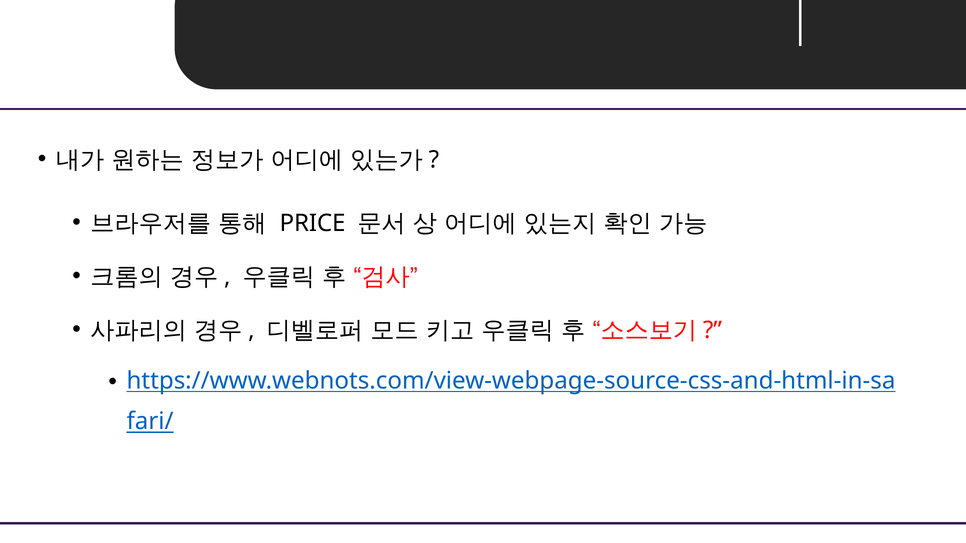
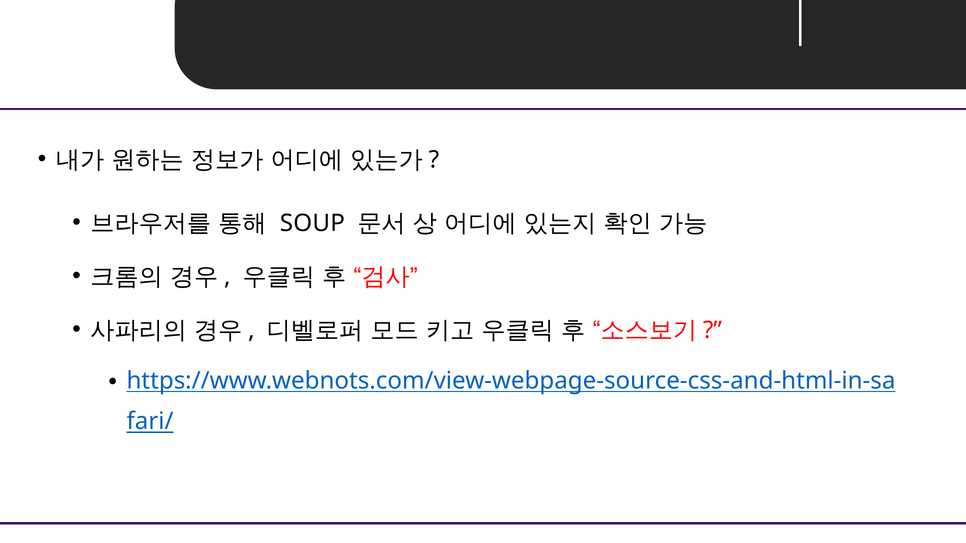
PRICE: PRICE -> SOUP
